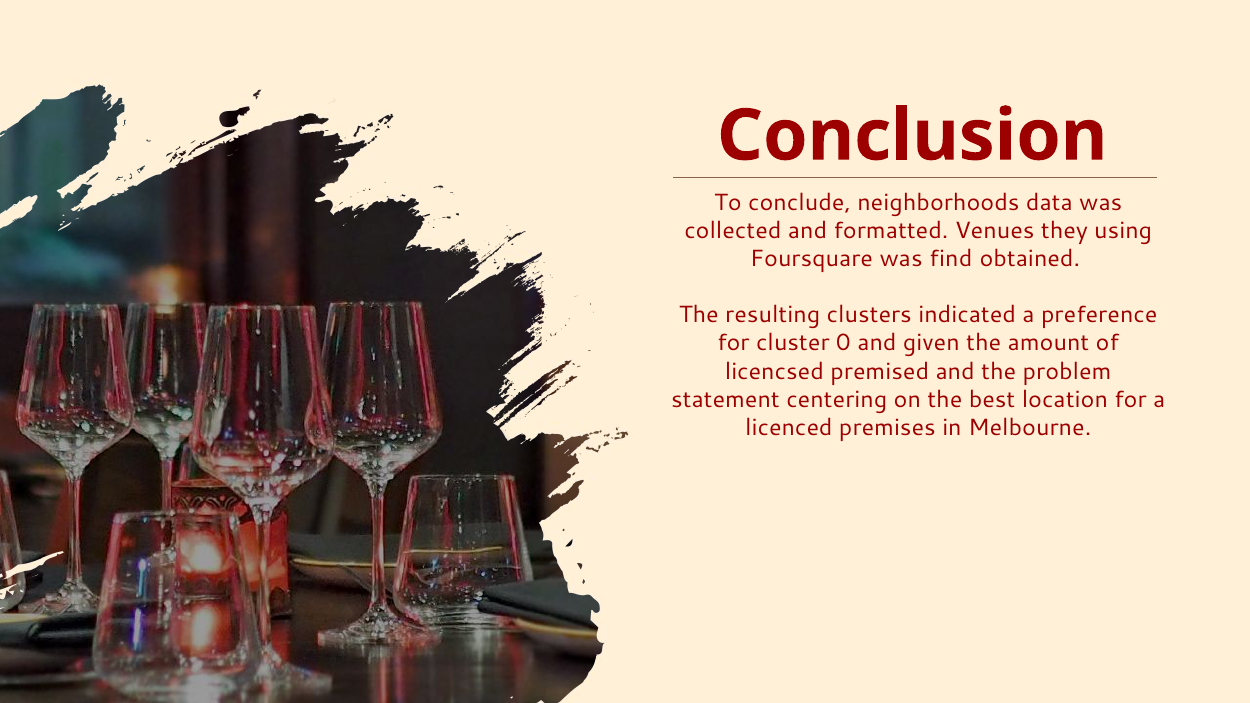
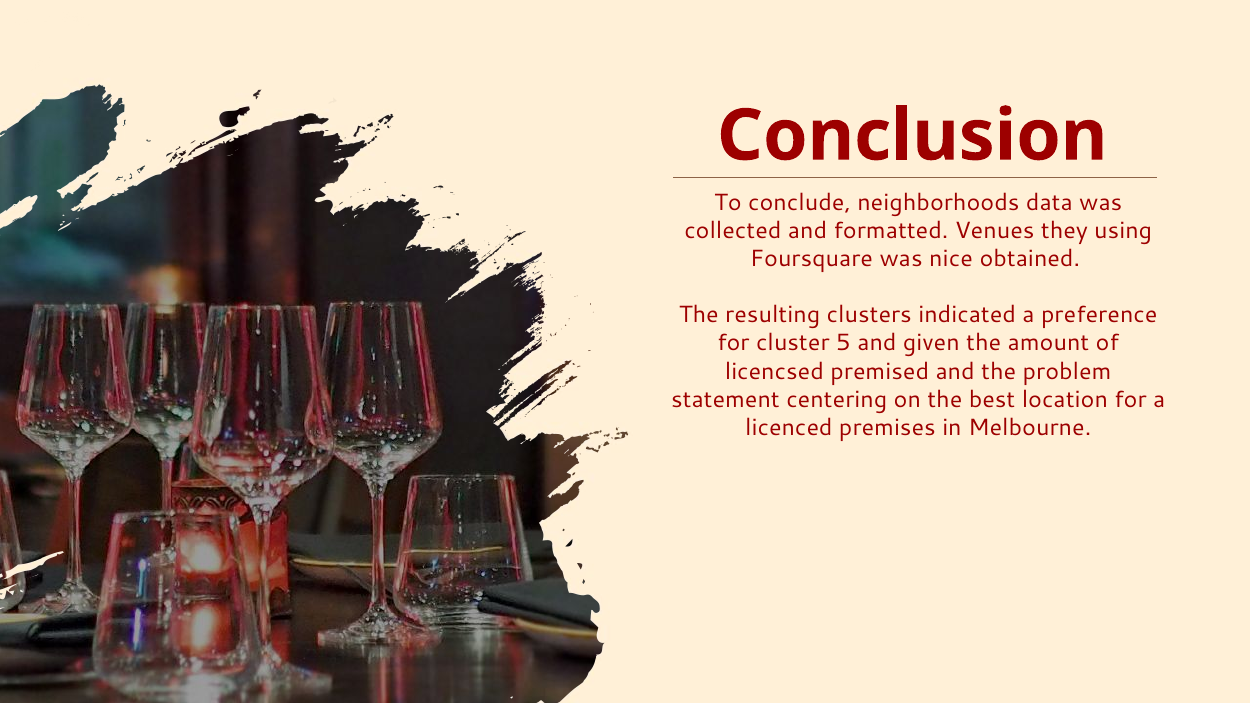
find: find -> nice
0: 0 -> 5
